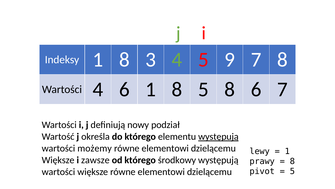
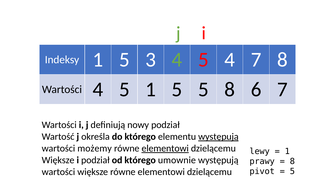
Indeksy 1 8: 8 -> 5
5 9: 9 -> 4
Wartości 4 6: 6 -> 5
8 at (177, 89): 8 -> 5
elementowi at (165, 148) underline: none -> present
i zawsze: zawsze -> podział
środkowy: środkowy -> umownie
